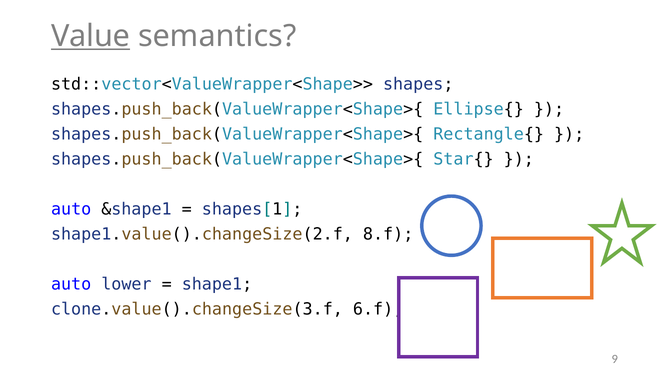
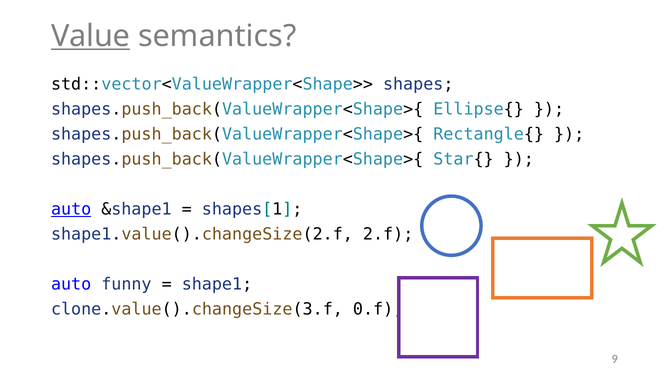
auto at (71, 209) underline: none -> present
8.f: 8.f -> 2.f
lower: lower -> funny
6.f: 6.f -> 0.f
